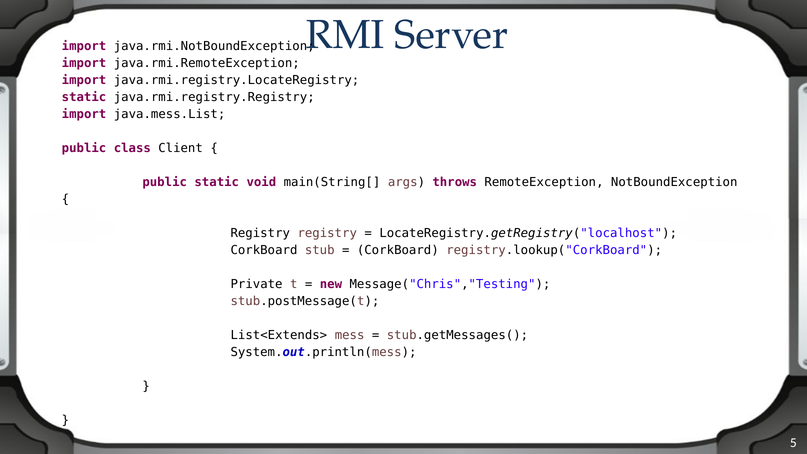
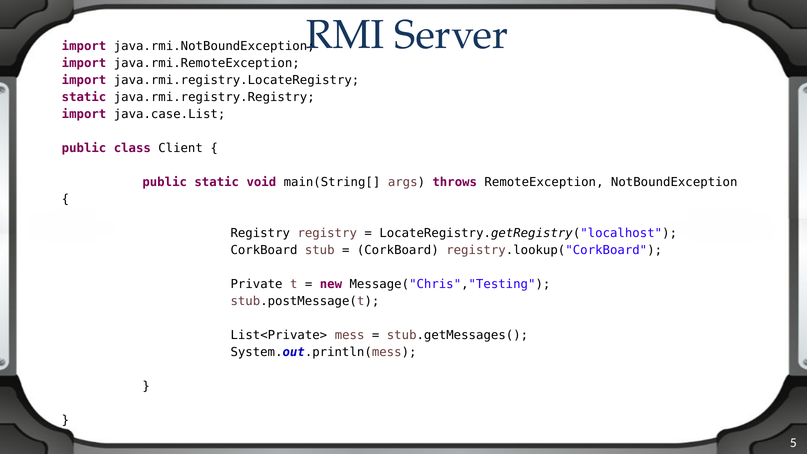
java.mess.List: java.mess.List -> java.case.List
List<Extends>: List<Extends> -> List<Private>
